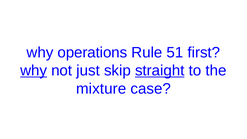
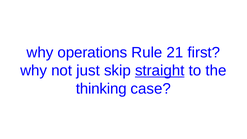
51: 51 -> 21
why at (34, 71) underline: present -> none
mixture: mixture -> thinking
